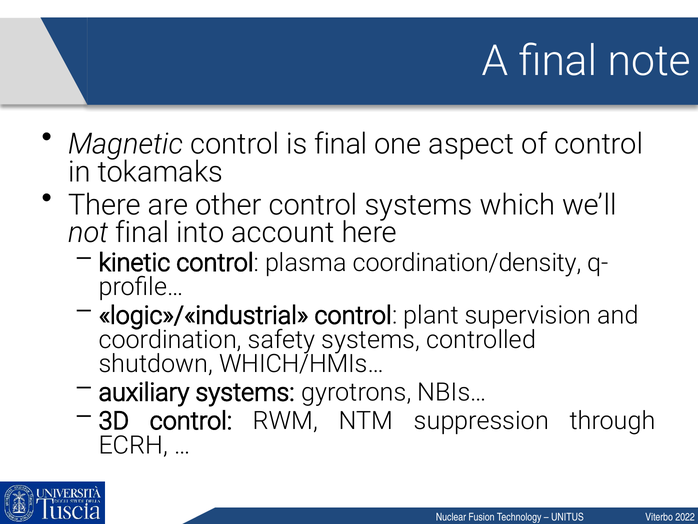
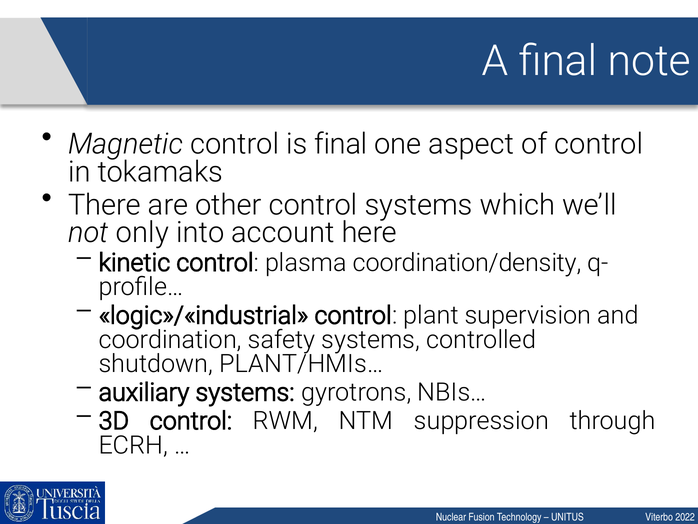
not final: final -> only
WHICH/HMIs…: WHICH/HMIs… -> PLANT/HMIs…
